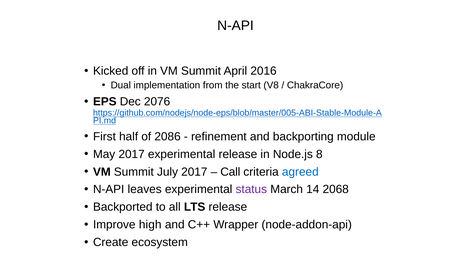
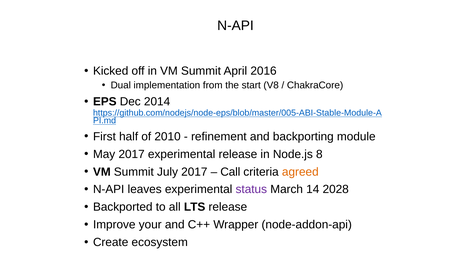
2076: 2076 -> 2014
2086: 2086 -> 2010
agreed colour: blue -> orange
2068: 2068 -> 2028
high: high -> your
